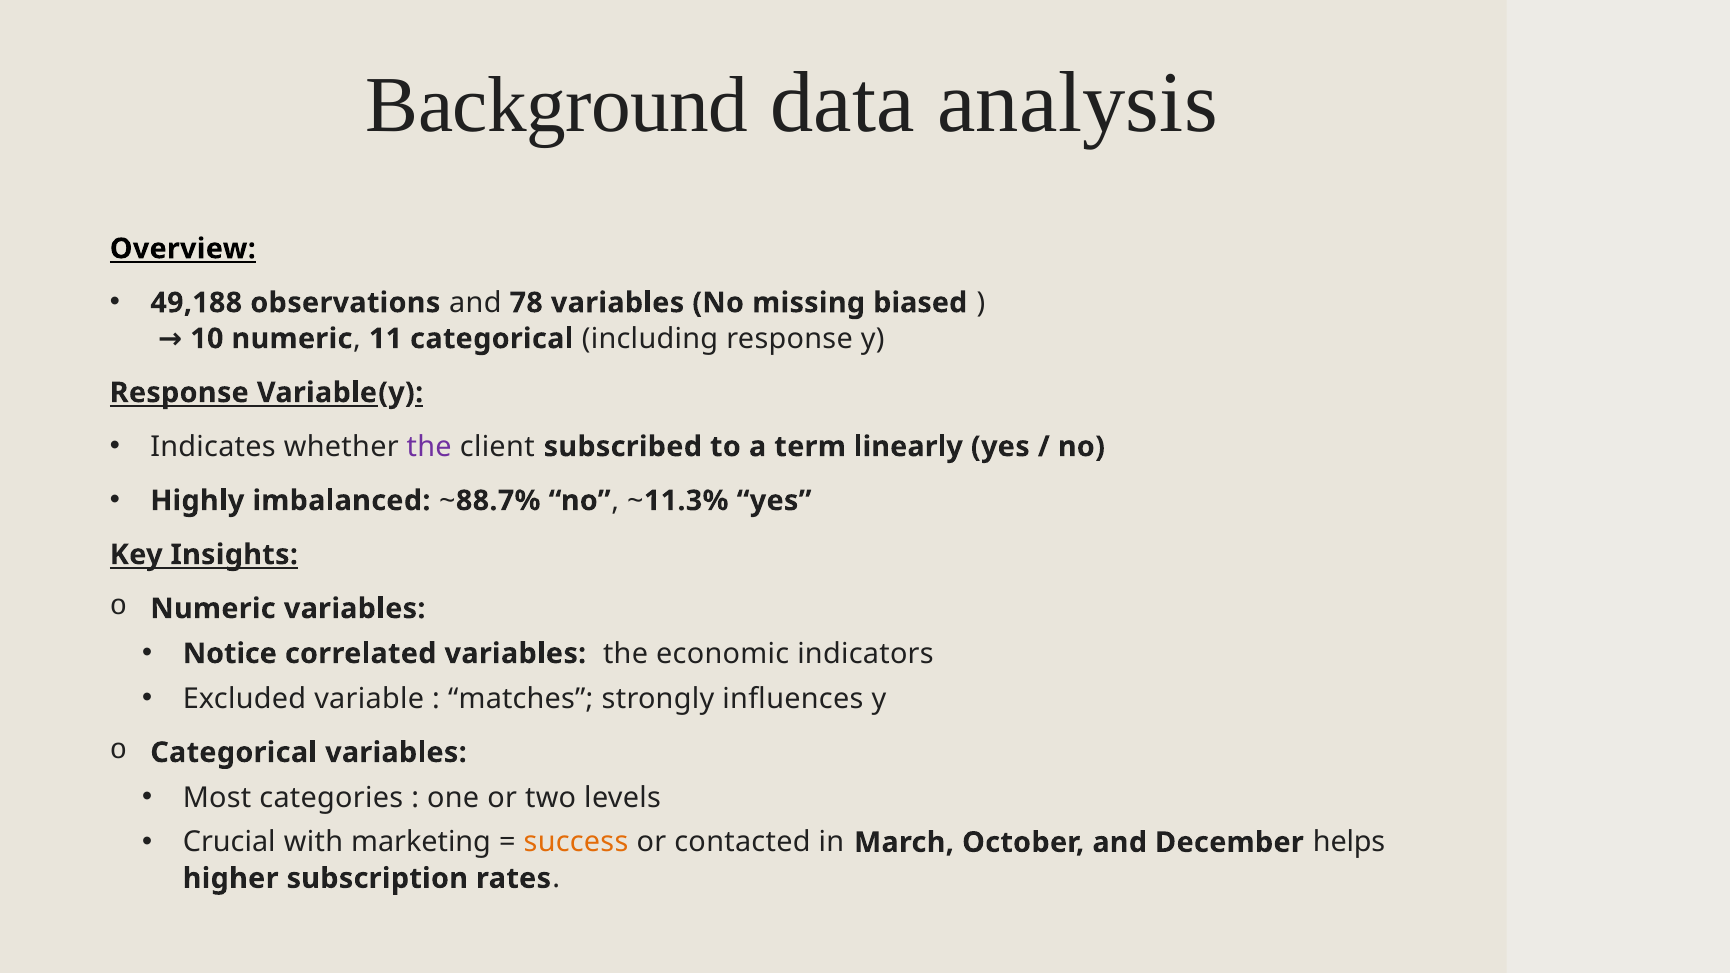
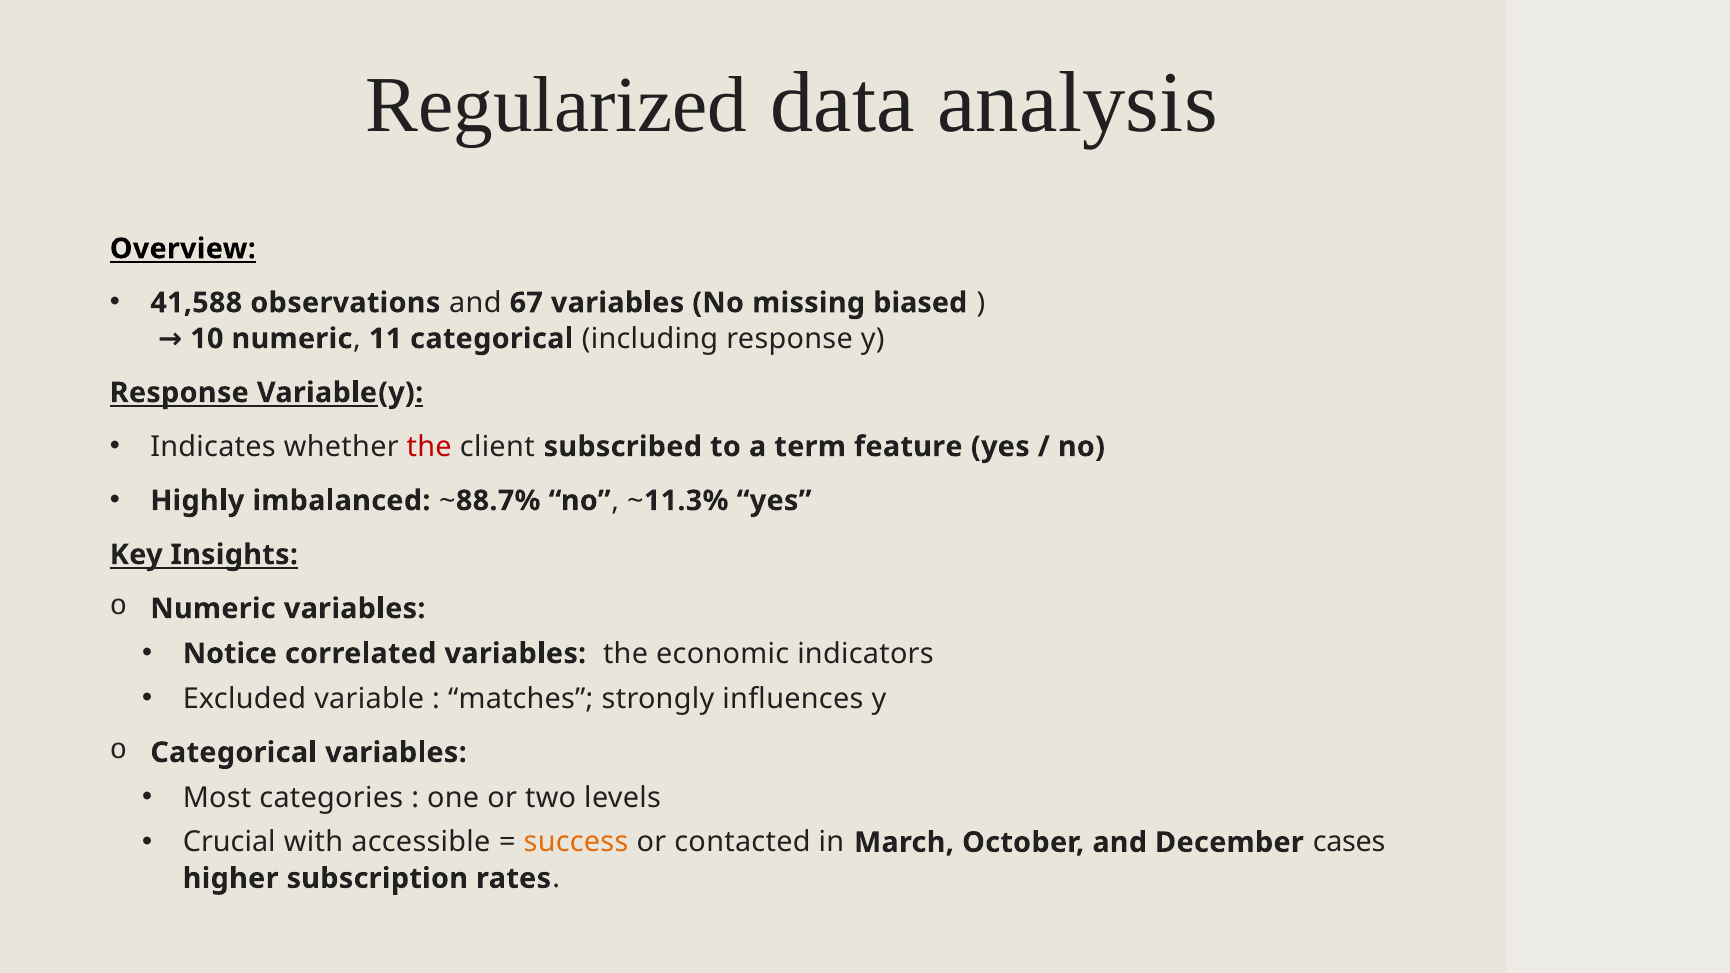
Background: Background -> Regularized
49,188: 49,188 -> 41,588
78: 78 -> 67
the at (429, 447) colour: purple -> red
linearly: linearly -> feature
marketing: marketing -> accessible
helps: helps -> cases
